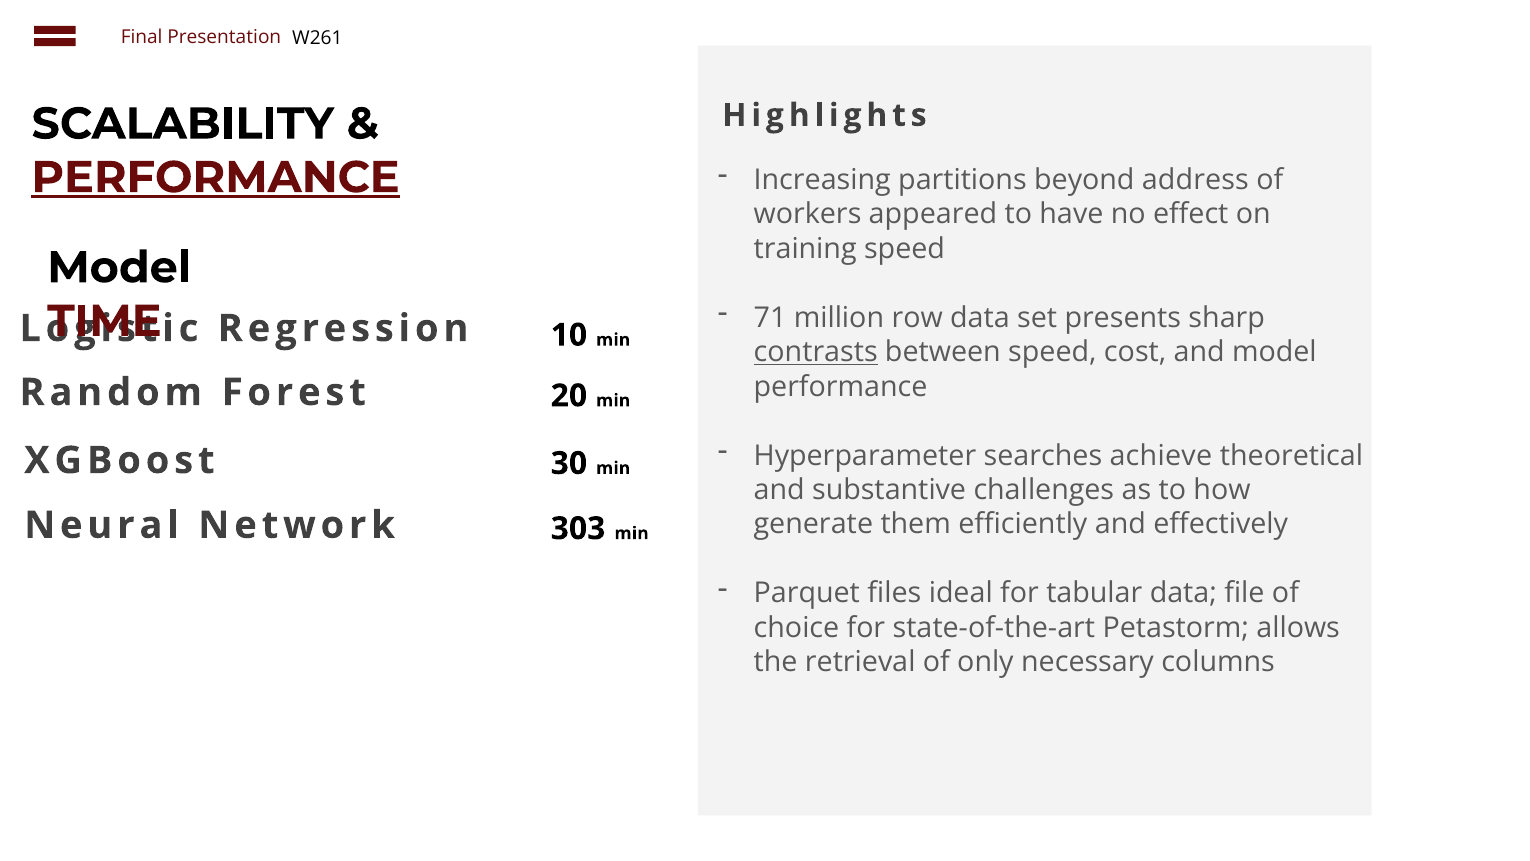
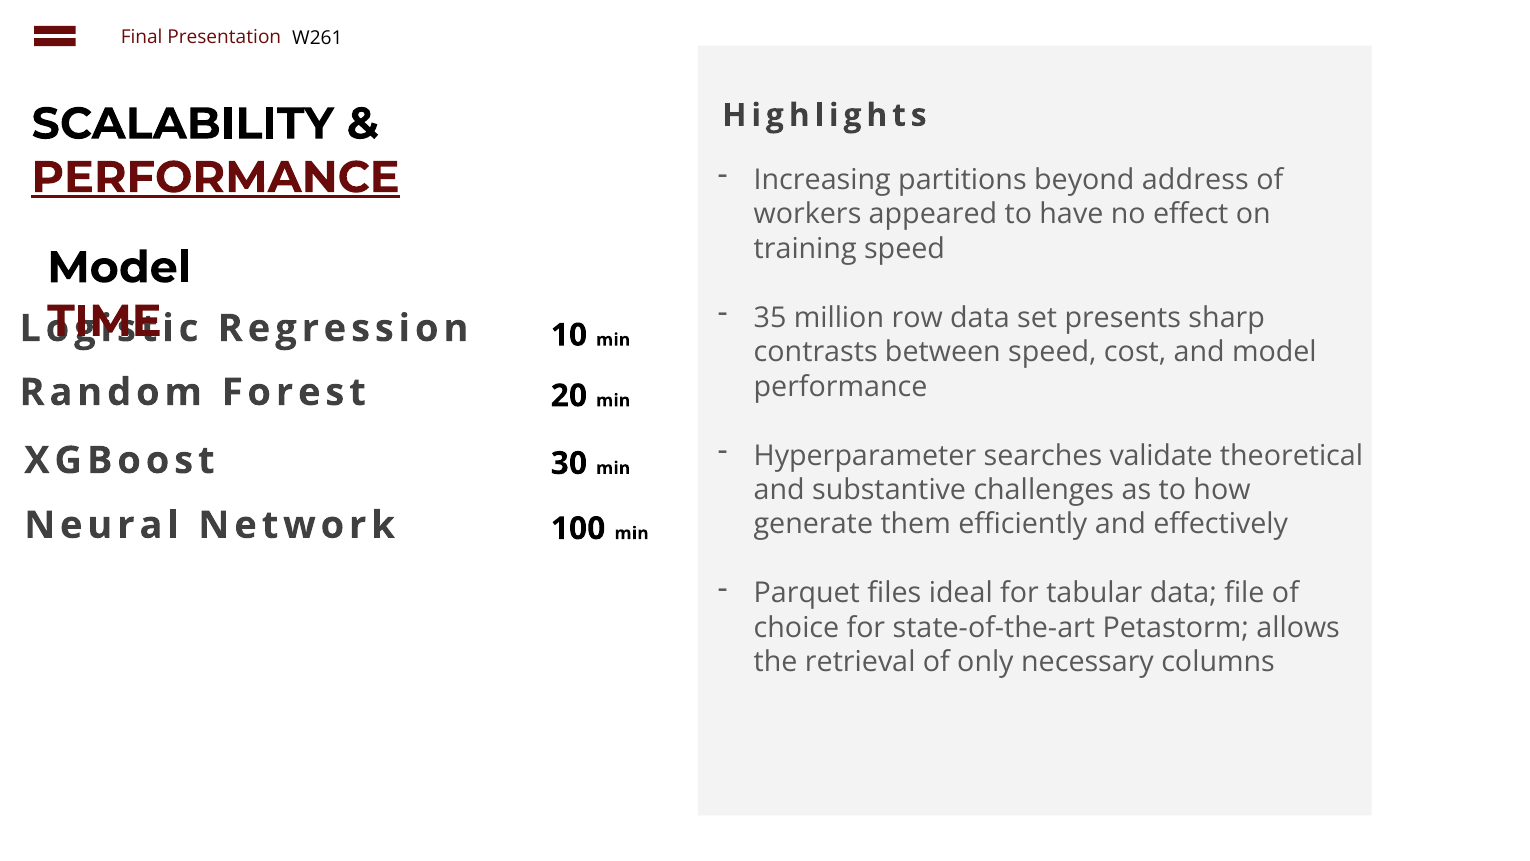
71: 71 -> 35
contrasts underline: present -> none
achieve: achieve -> validate
303: 303 -> 100
